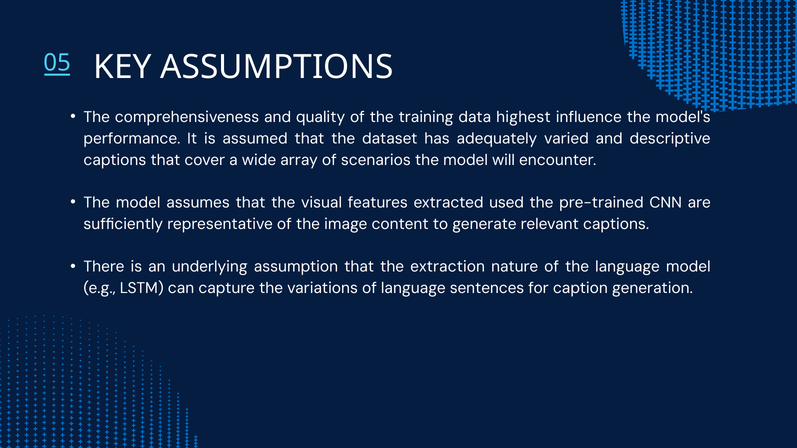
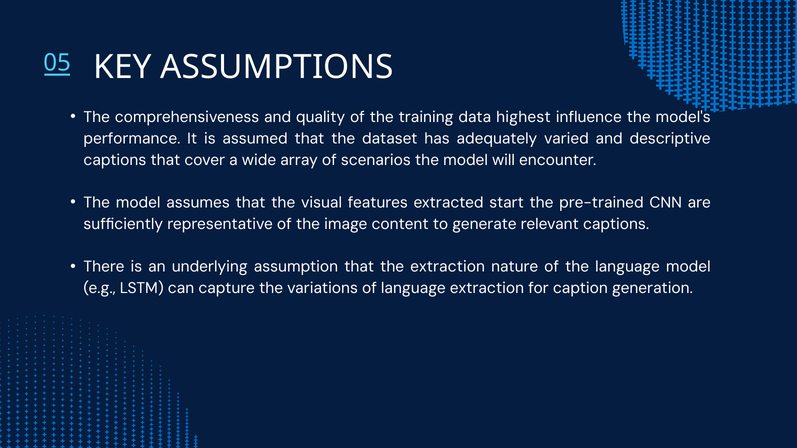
used: used -> start
language sentences: sentences -> extraction
